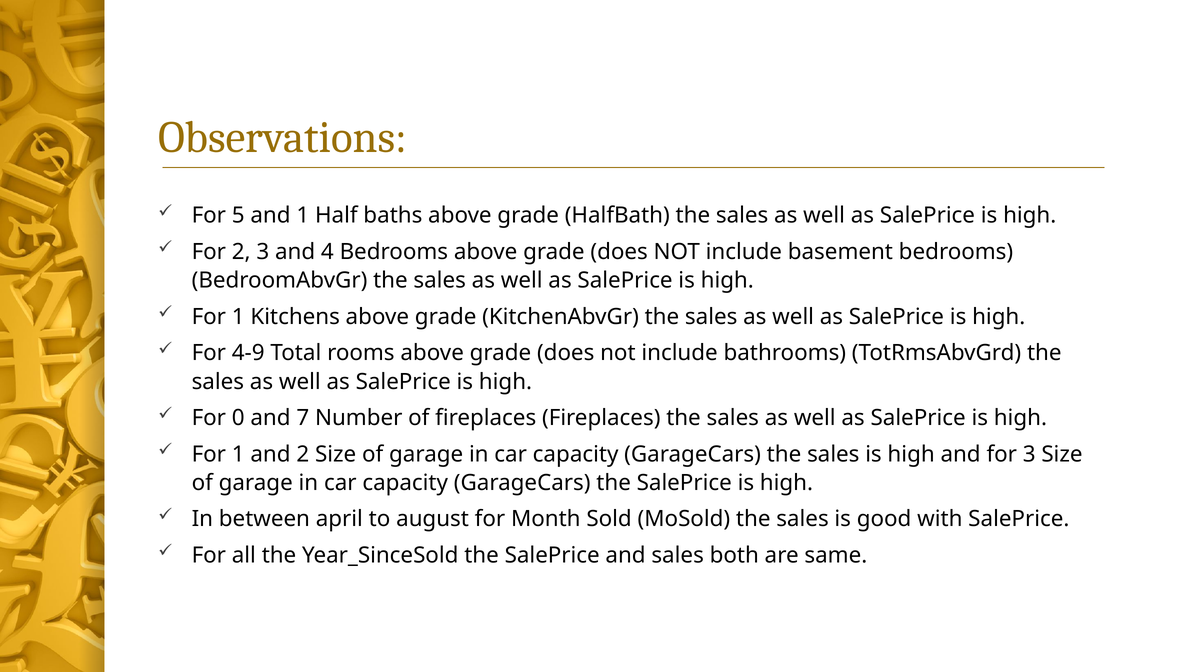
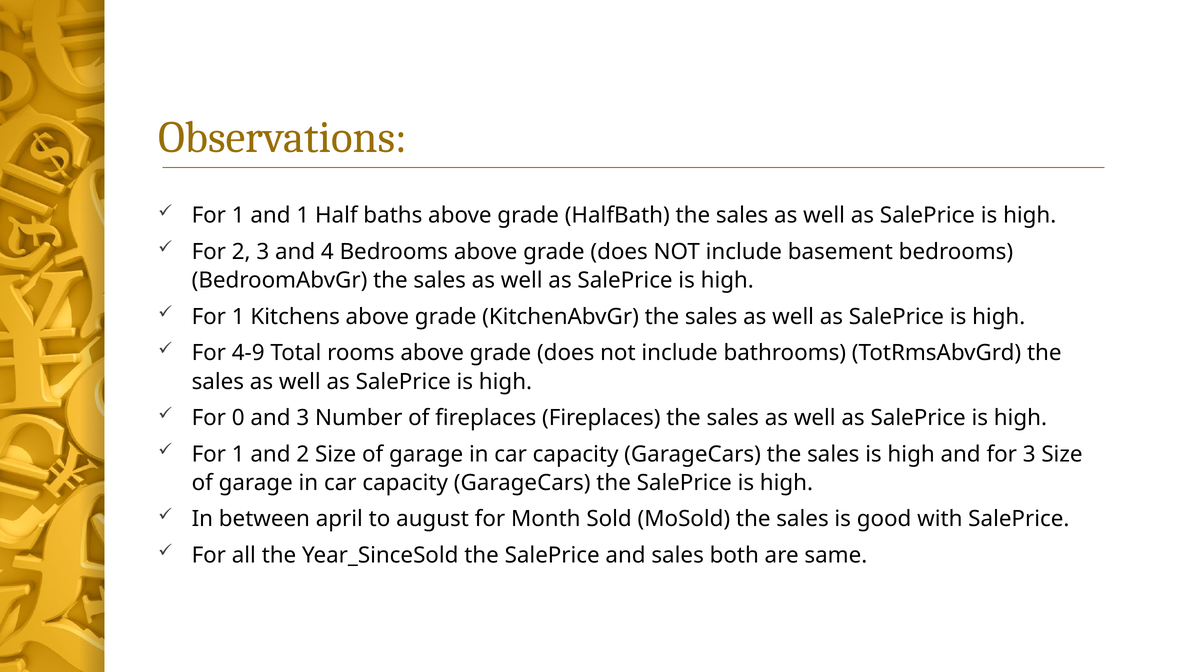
5 at (238, 215): 5 -> 1
and 7: 7 -> 3
